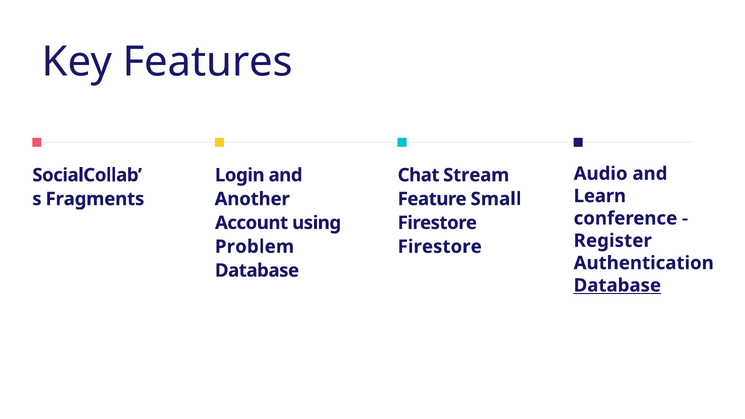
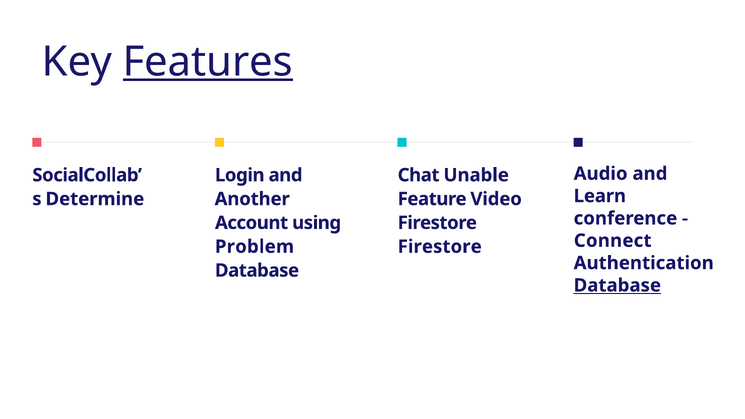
Features underline: none -> present
Stream: Stream -> Unable
Fragments: Fragments -> Determine
Small: Small -> Video
Register: Register -> Connect
